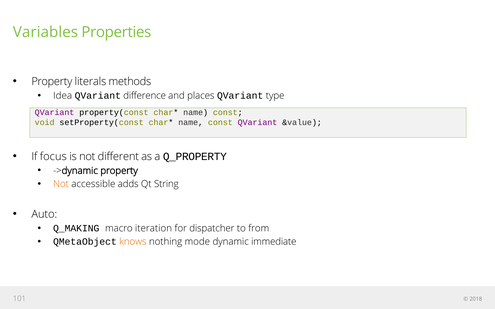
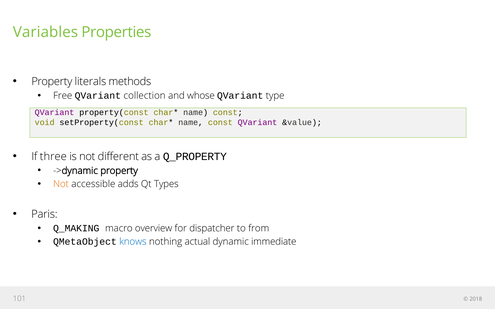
Idea: Idea -> Free
difference: difference -> collection
places: places -> whose
focus: focus -> three
String: String -> Types
Auto: Auto -> Paris
iteration: iteration -> overview
knows colour: orange -> blue
mode: mode -> actual
